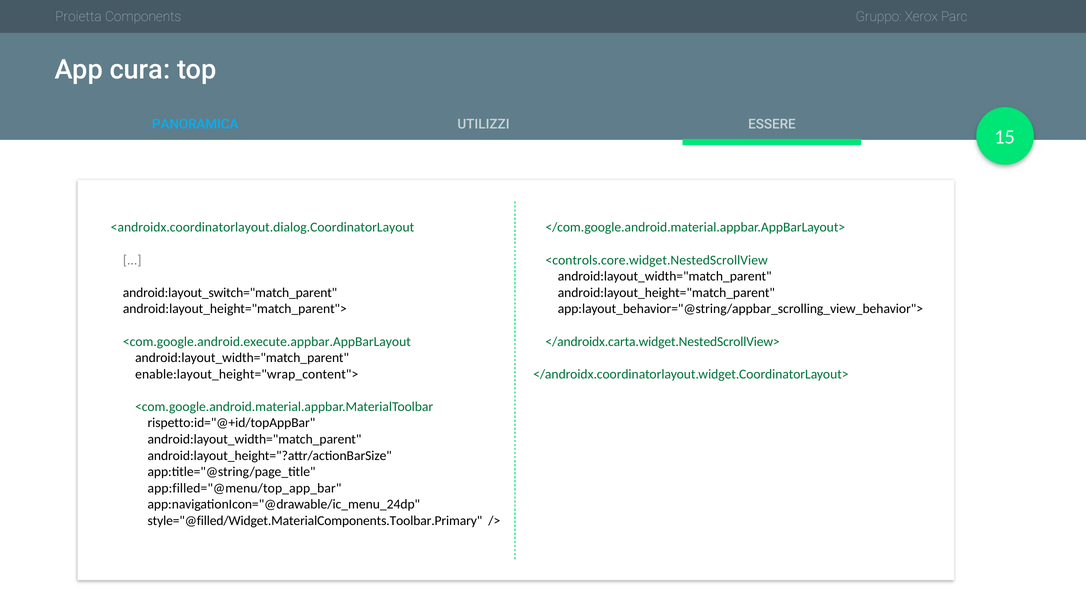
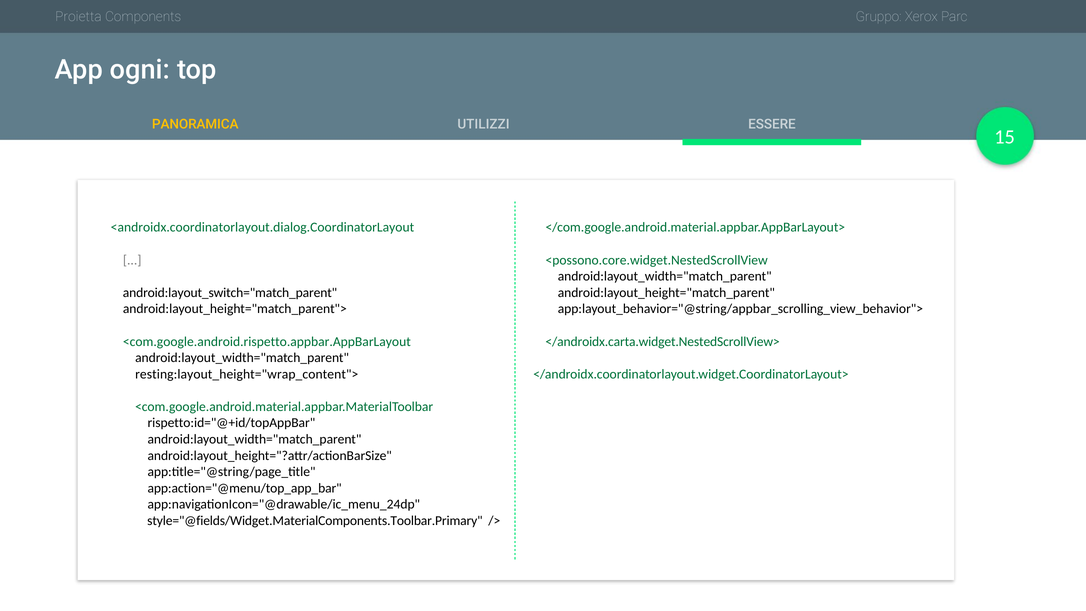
cura: cura -> ogni
PANORAMICA colour: light blue -> yellow
<controls.core.widget.NestedScrollView: <controls.core.widget.NestedScrollView -> <possono.core.widget.NestedScrollView
<com.google.android.execute.appbar.AppBarLayout: <com.google.android.execute.appbar.AppBarLayout -> <com.google.android.rispetto.appbar.AppBarLayout
enable:layout_height="wrap_content">: enable:layout_height="wrap_content"> -> resting:layout_height="wrap_content">
app:filled="@menu/top_app_bar: app:filled="@menu/top_app_bar -> app:action="@menu/top_app_bar
style="@filled/Widget.MaterialComponents.Toolbar.Primary: style="@filled/Widget.MaterialComponents.Toolbar.Primary -> style="@fields/Widget.MaterialComponents.Toolbar.Primary
